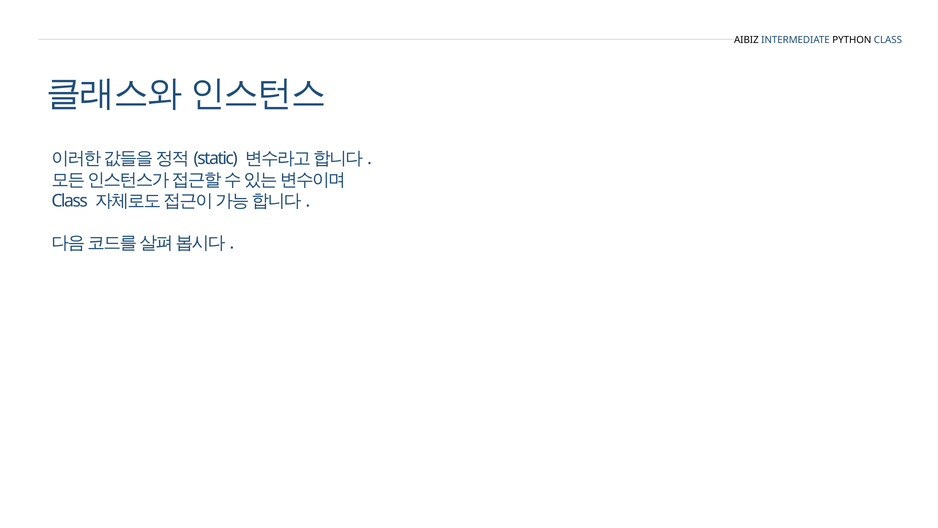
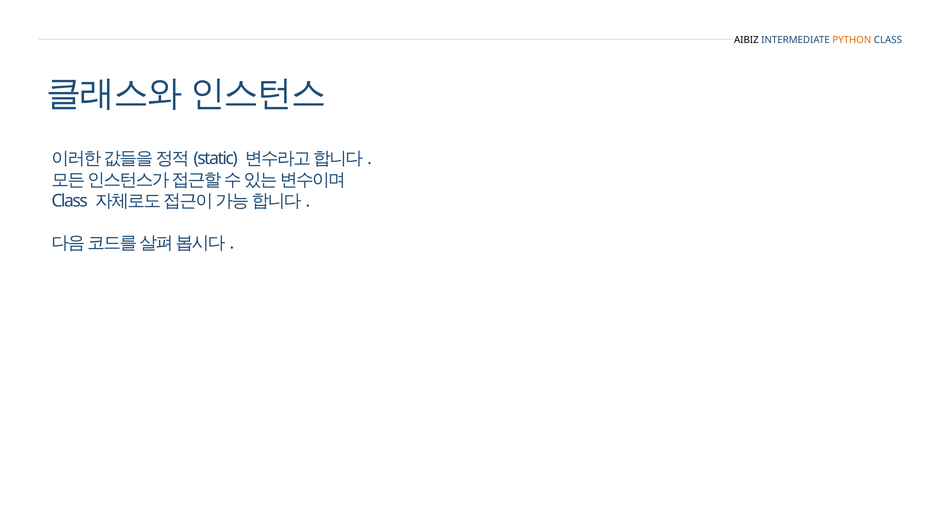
PYTHON colour: black -> orange
